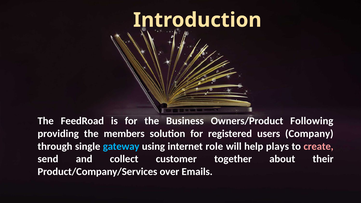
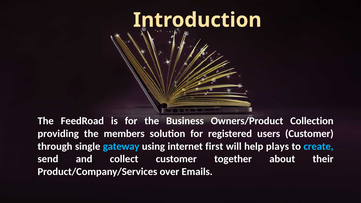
Following: Following -> Collection
users Company: Company -> Customer
role: role -> first
create colour: pink -> light blue
